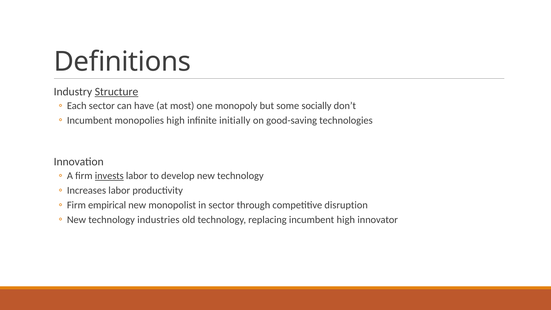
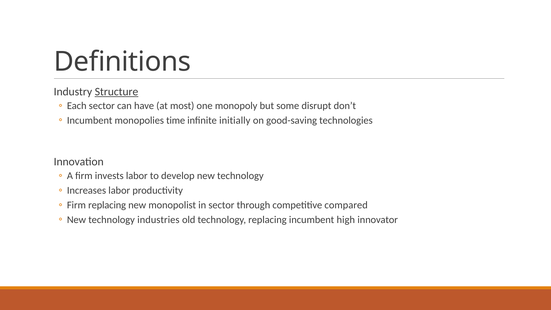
socially: socially -> disrupt
monopolies high: high -> time
invests underline: present -> none
Firm empirical: empirical -> replacing
disruption: disruption -> compared
